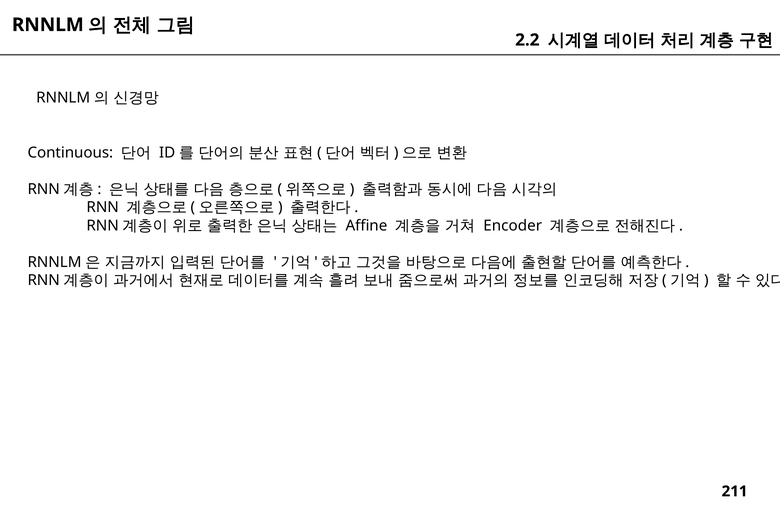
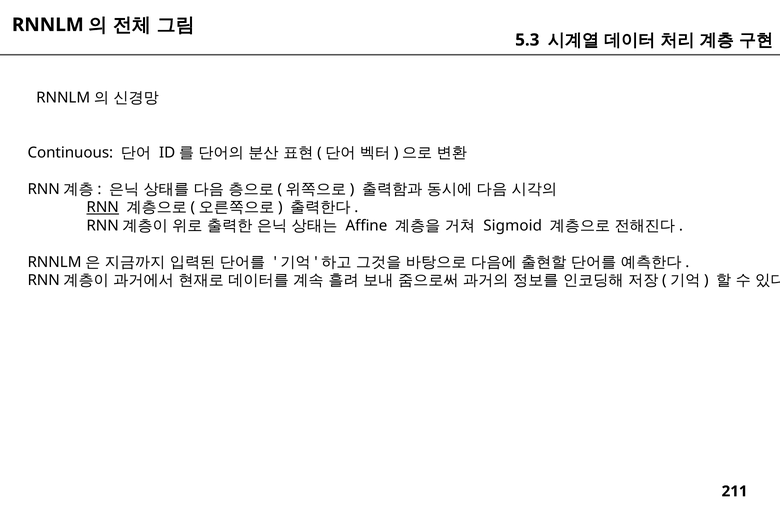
2.2: 2.2 -> 5.3
RNN underline: none -> present
Encoder: Encoder -> Sigmoid
